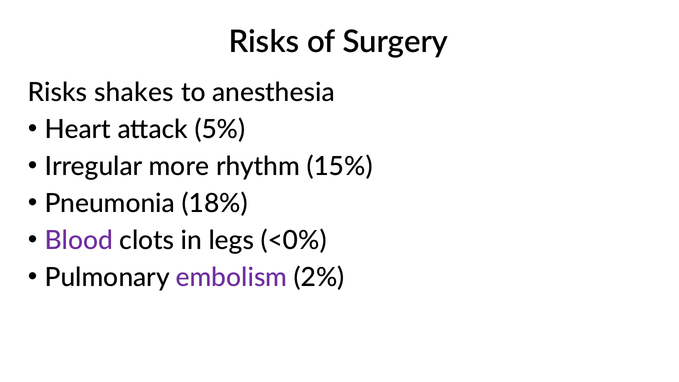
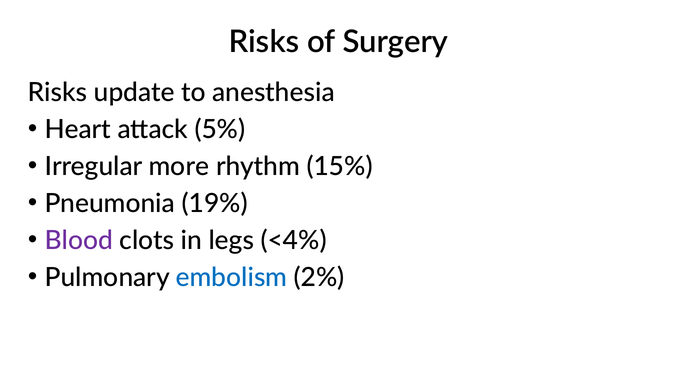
shakes: shakes -> update
18%: 18% -> 19%
<0%: <0% -> <4%
embolism colour: purple -> blue
